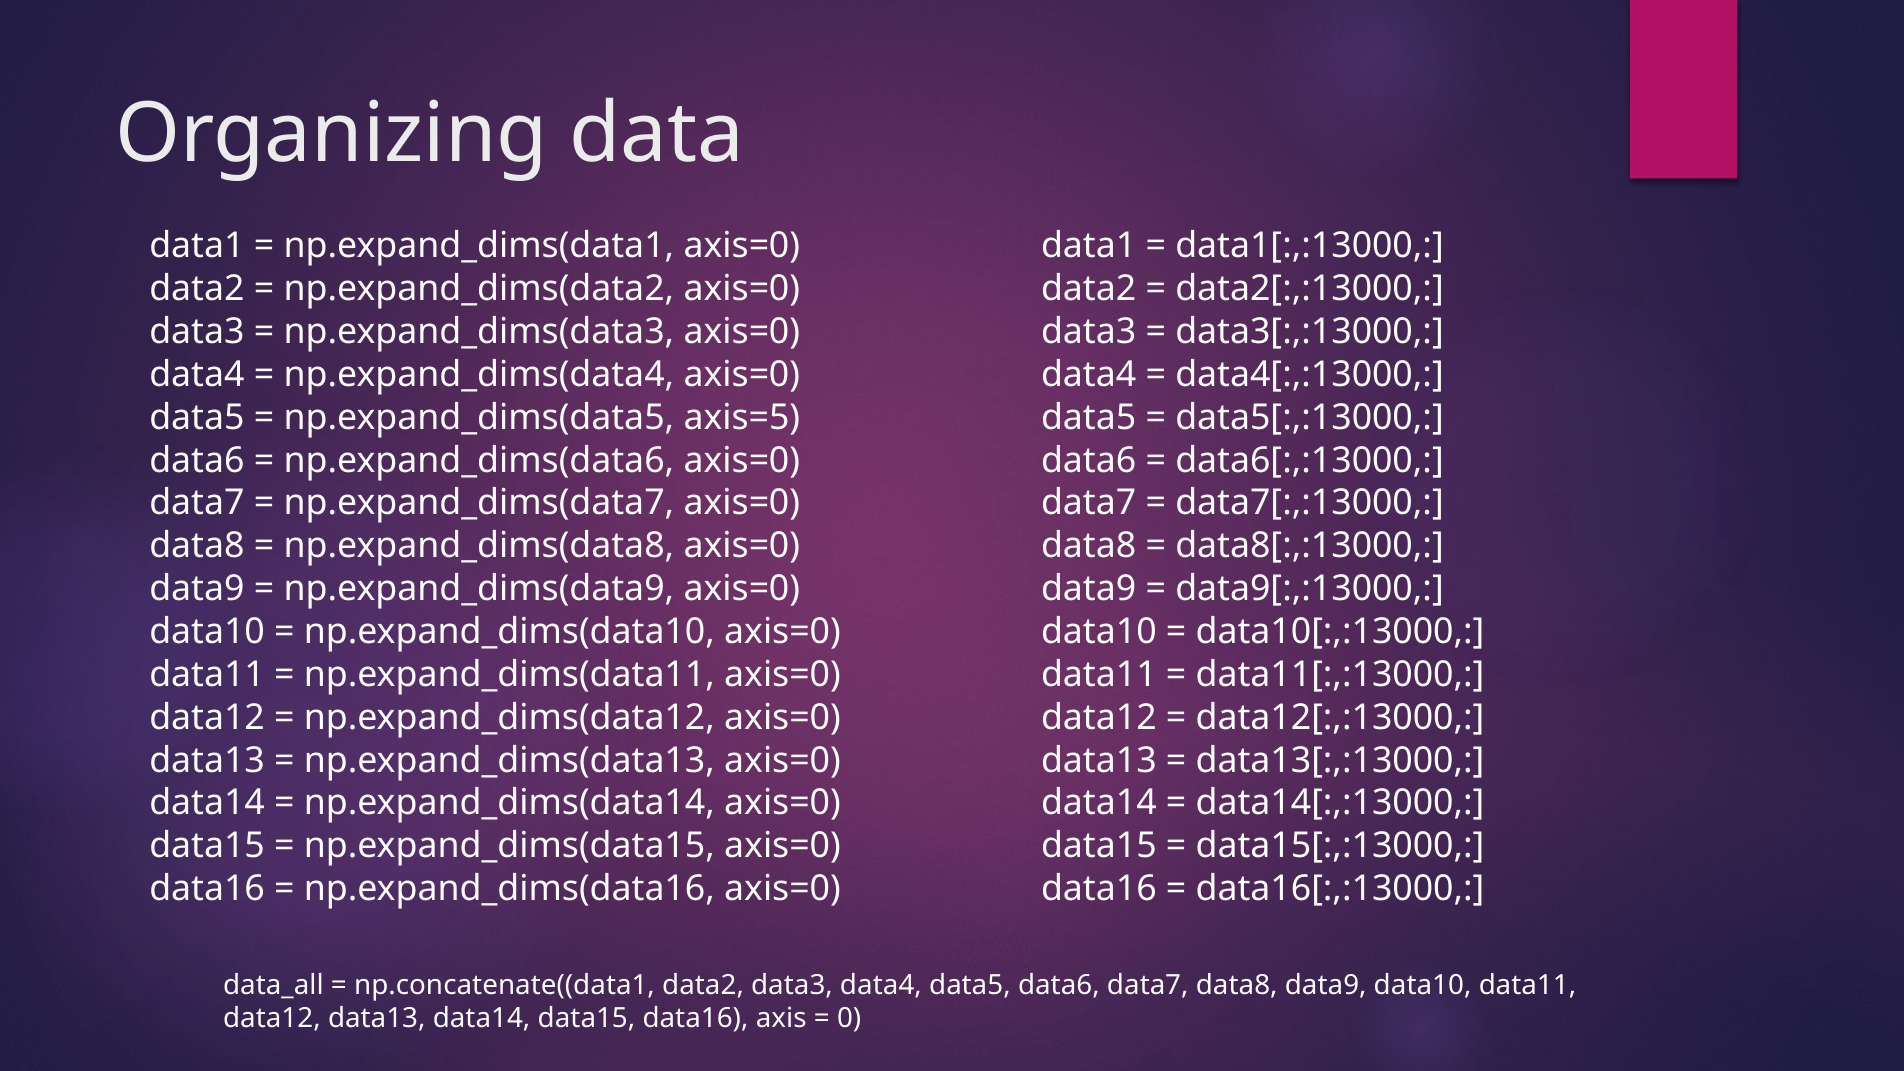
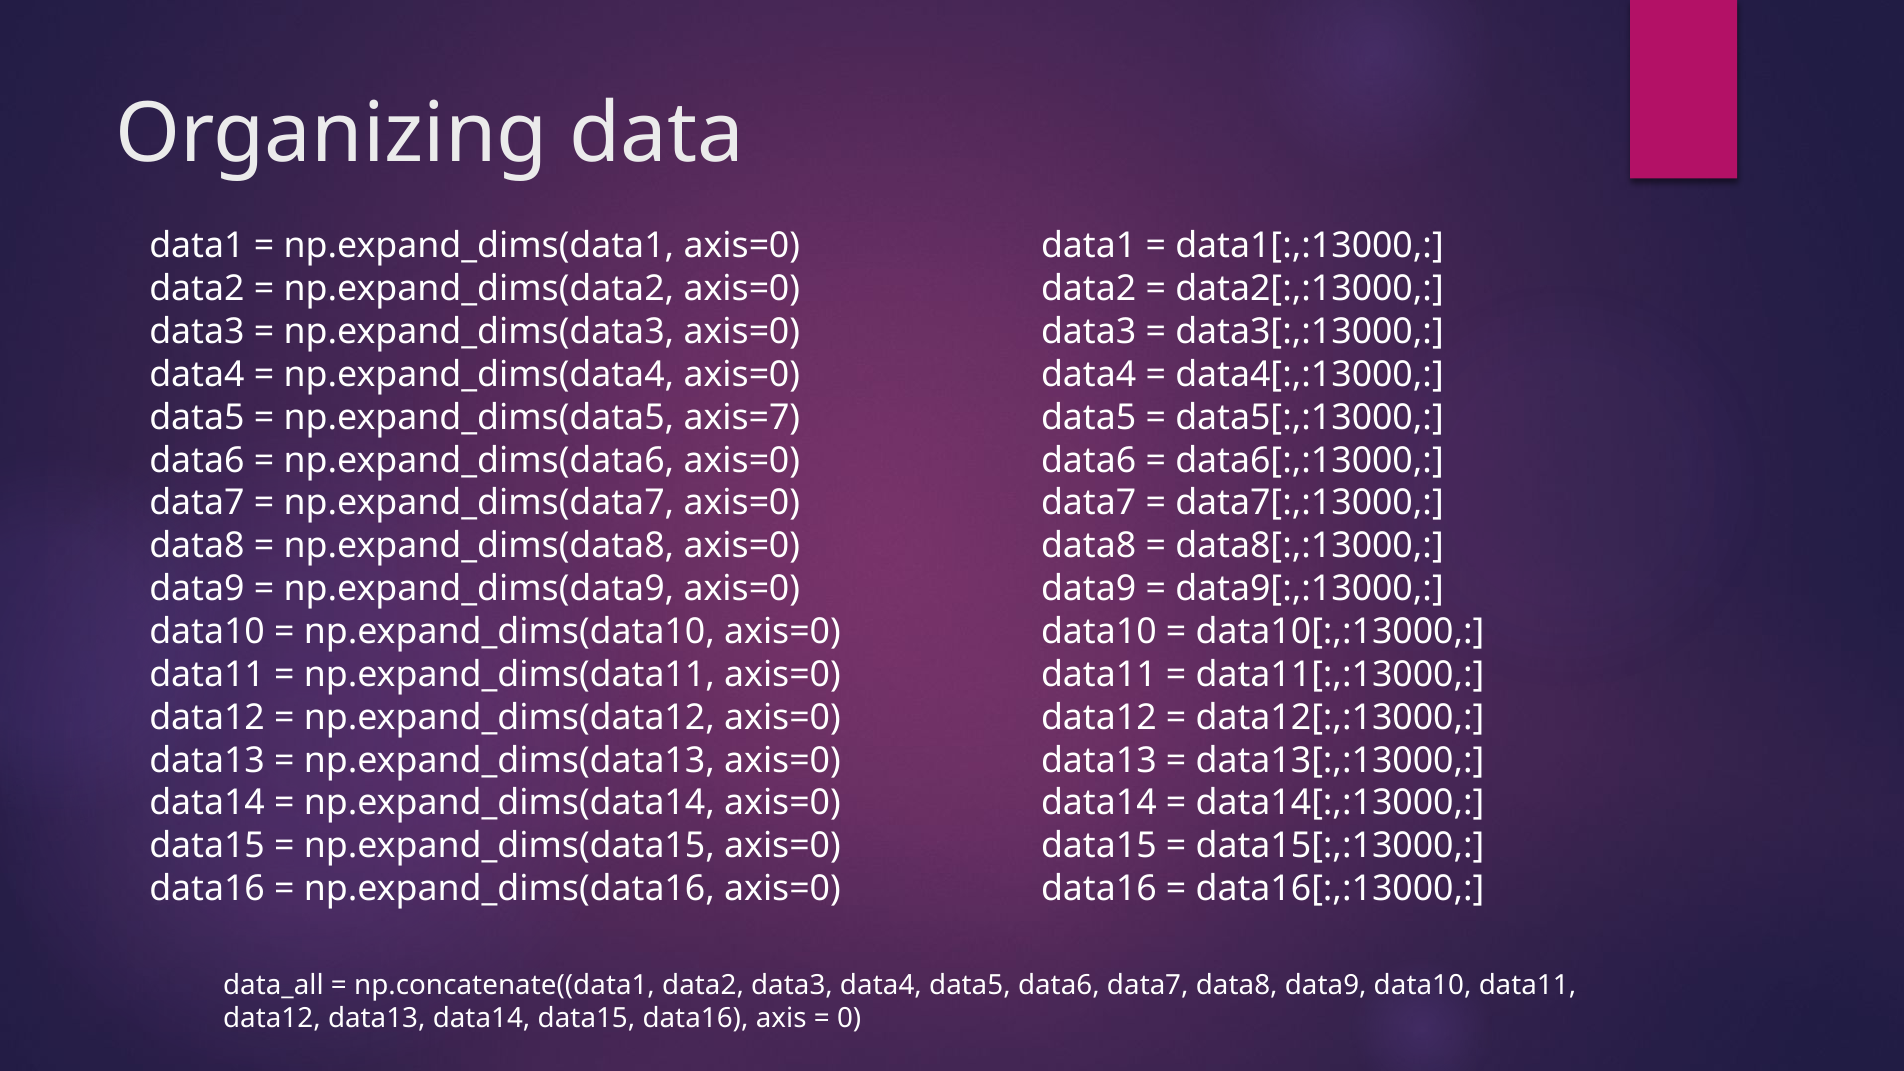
axis=5: axis=5 -> axis=7
